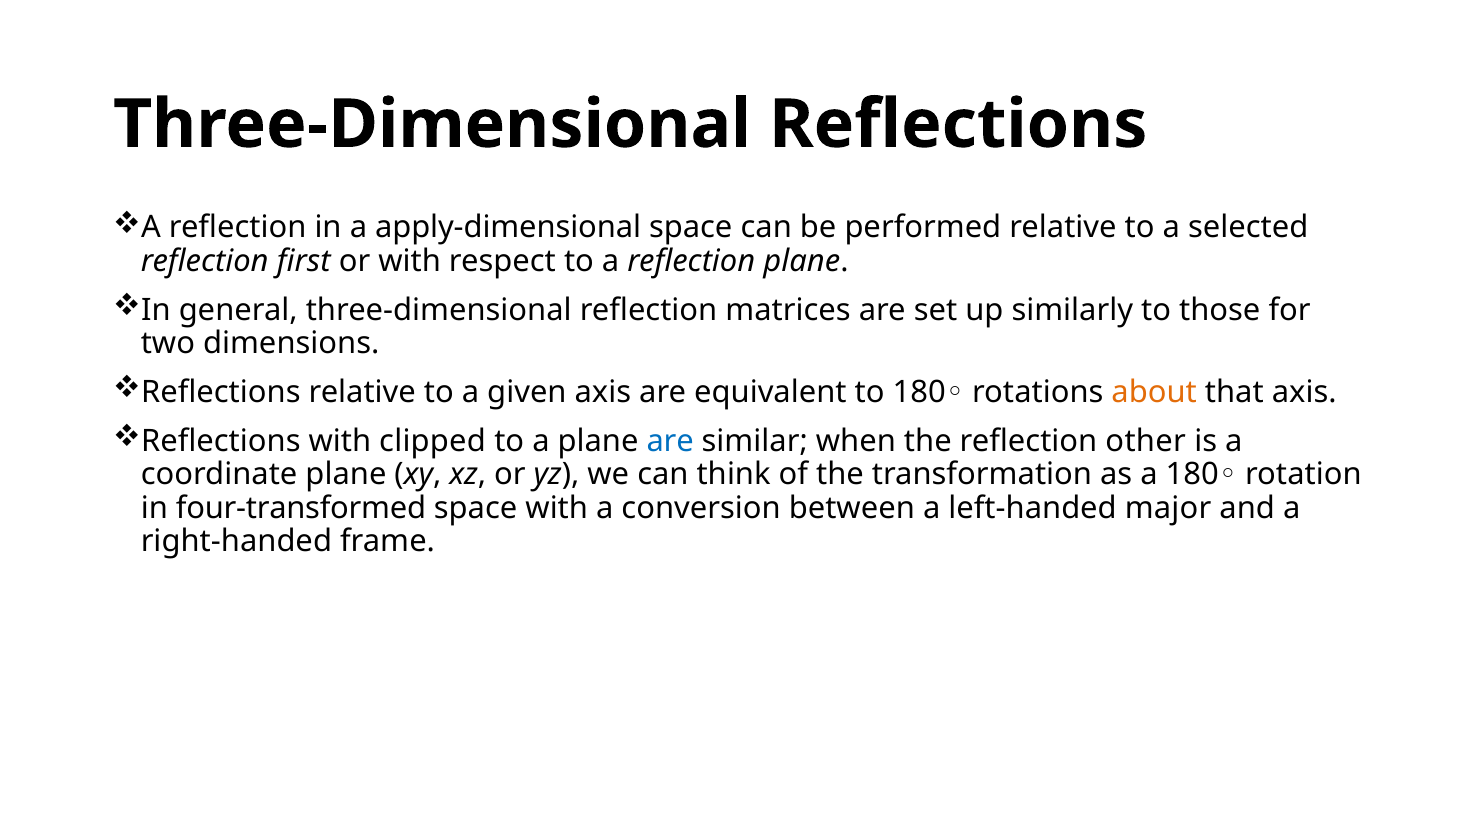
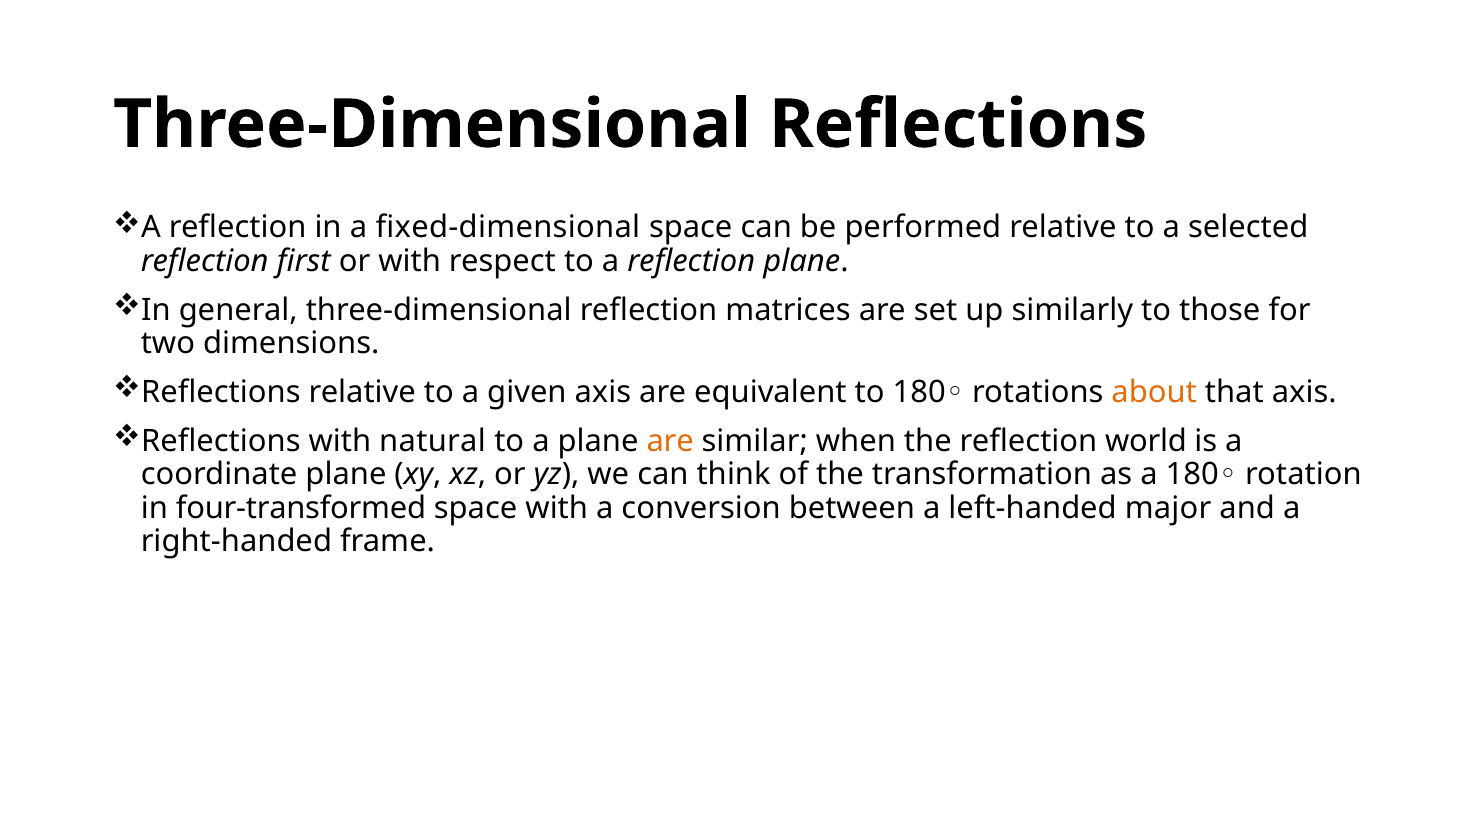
apply-dimensional: apply-dimensional -> fixed-dimensional
clipped: clipped -> natural
are at (670, 441) colour: blue -> orange
other: other -> world
